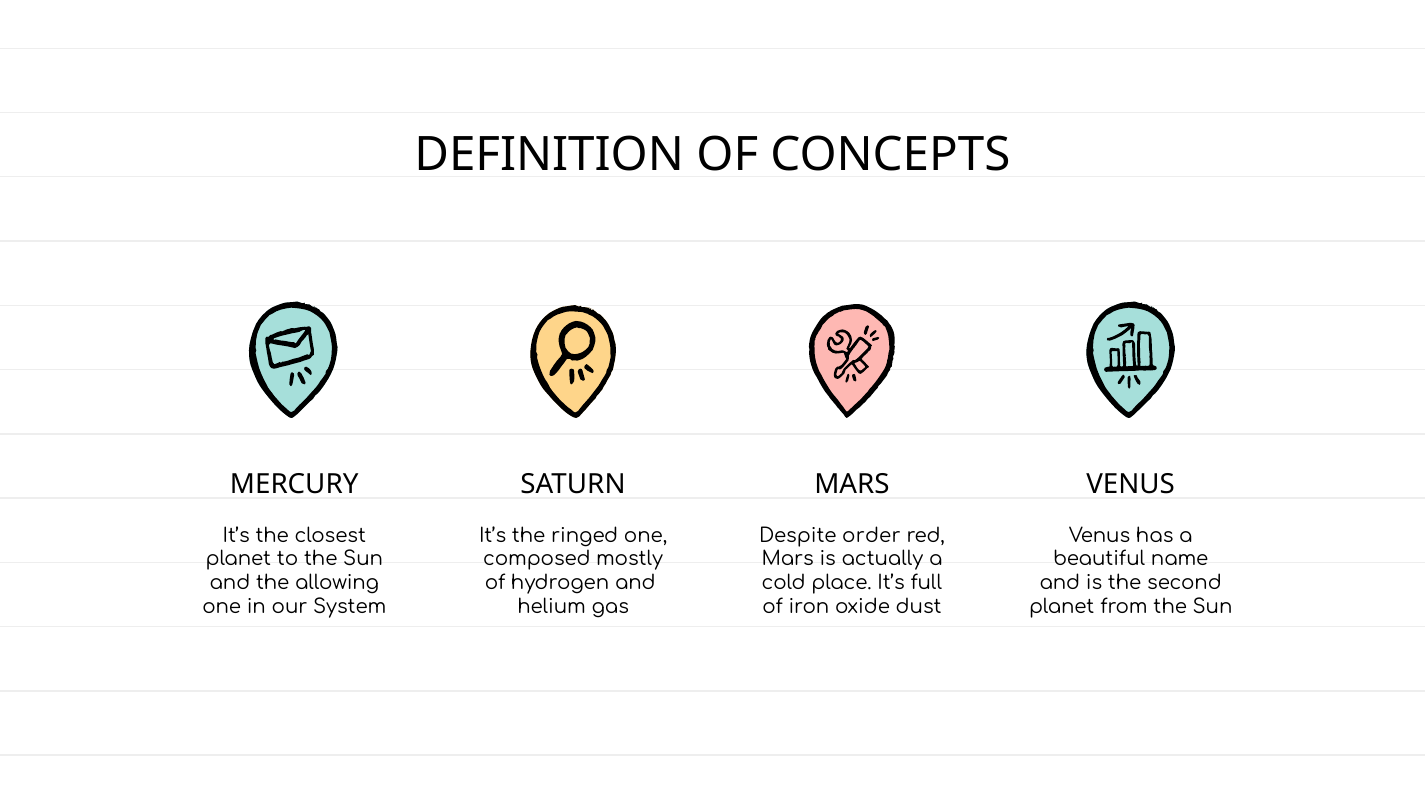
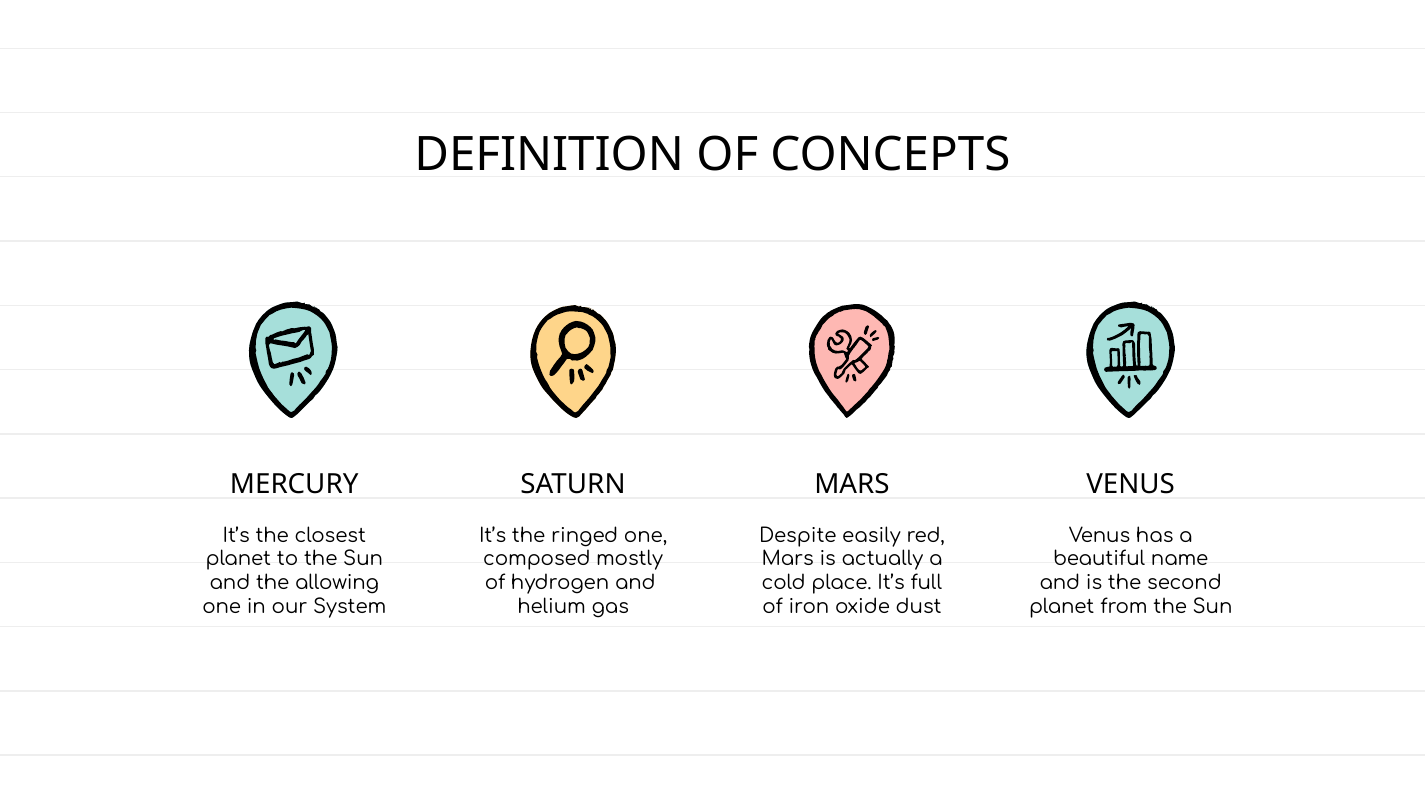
order: order -> easily
